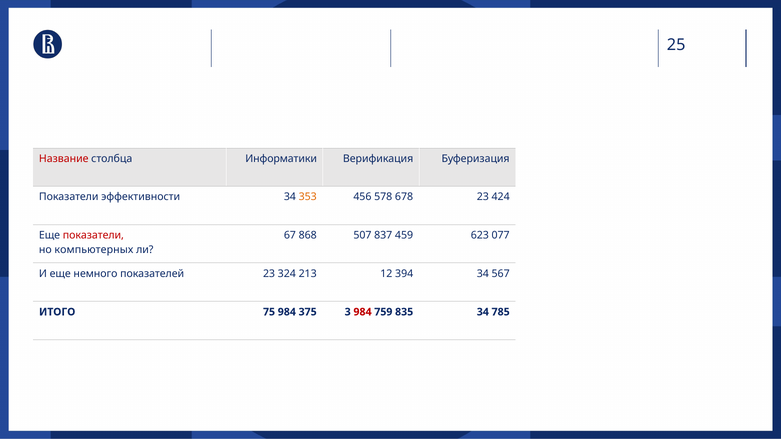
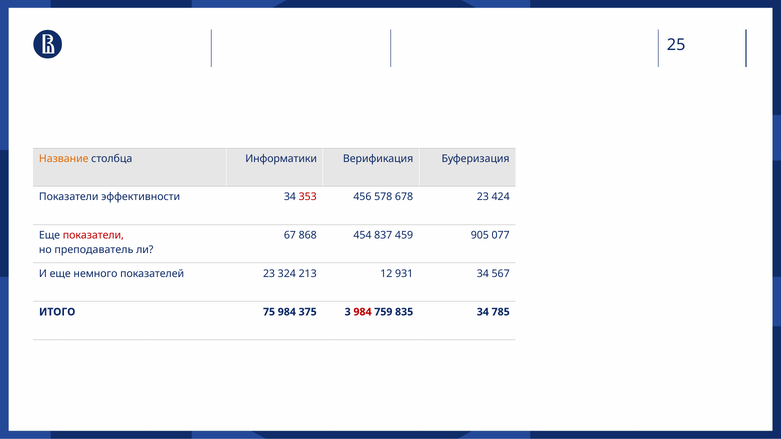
Название colour: red -> orange
353 colour: orange -> red
507: 507 -> 454
623: 623 -> 905
компьютерных: компьютерных -> преподаватель
394: 394 -> 931
